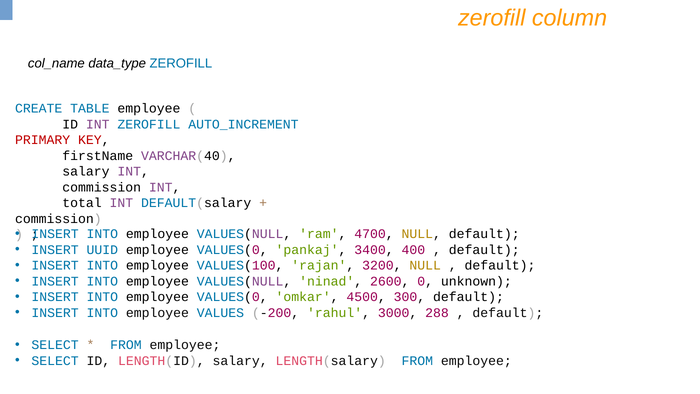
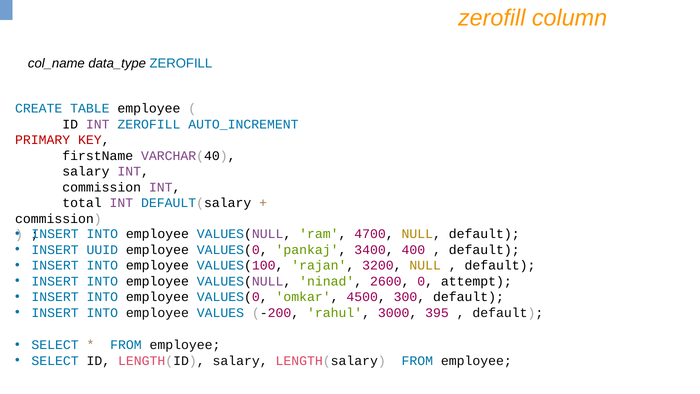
unknown: unknown -> attempt
288: 288 -> 395
